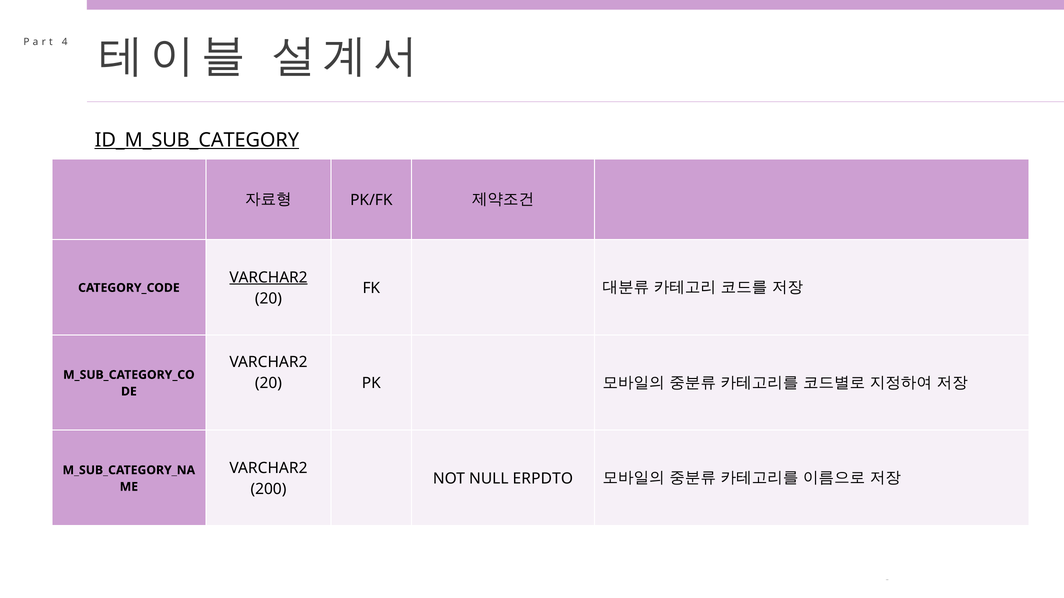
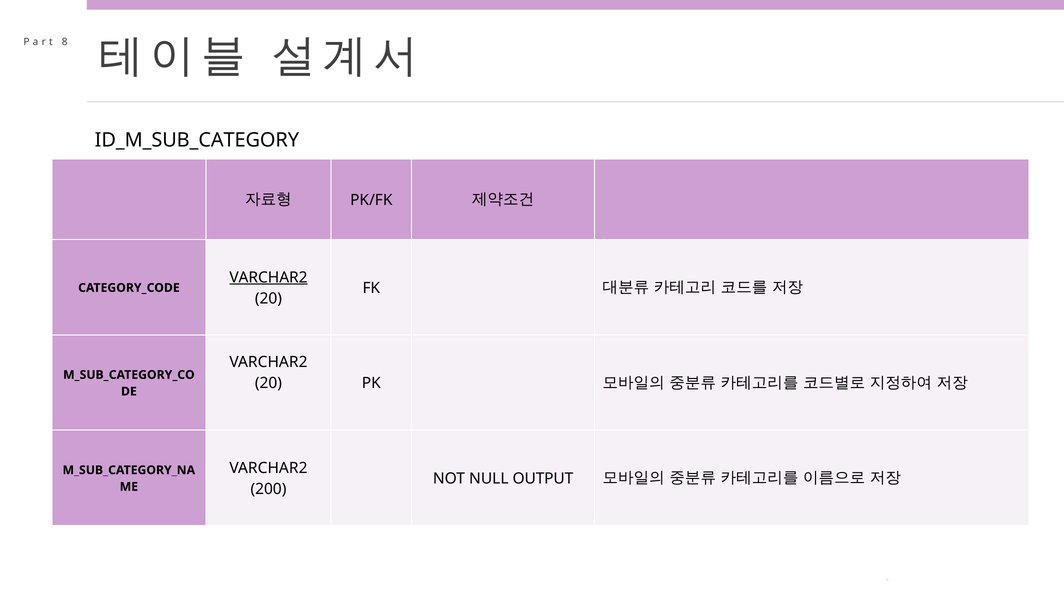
4: 4 -> 8
ID_M_SUB_CATEGORY underline: present -> none
ERPDTO: ERPDTO -> OUTPUT
